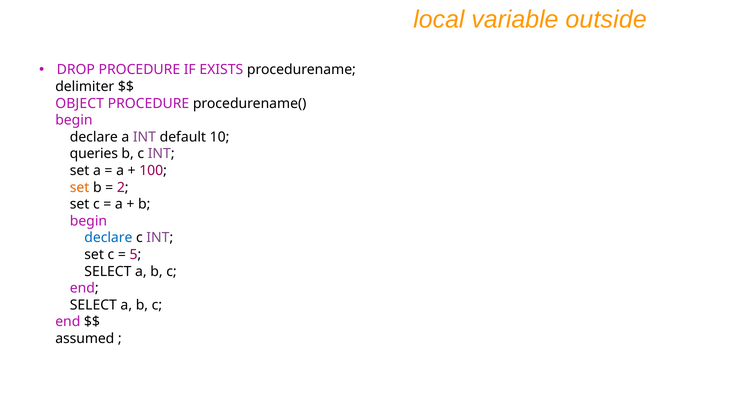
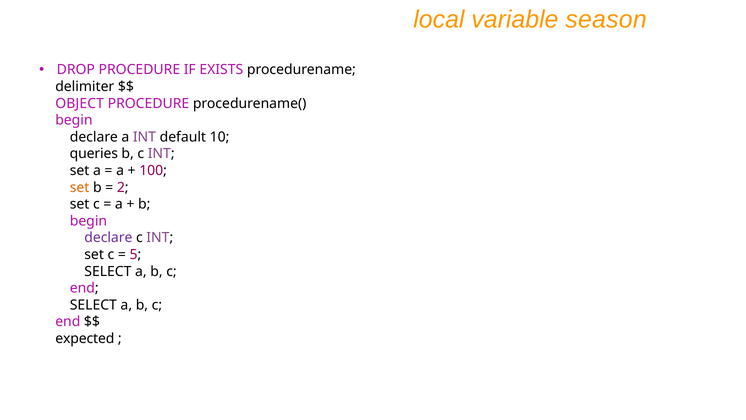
outside: outside -> season
declare at (108, 238) colour: blue -> purple
assumed: assumed -> expected
